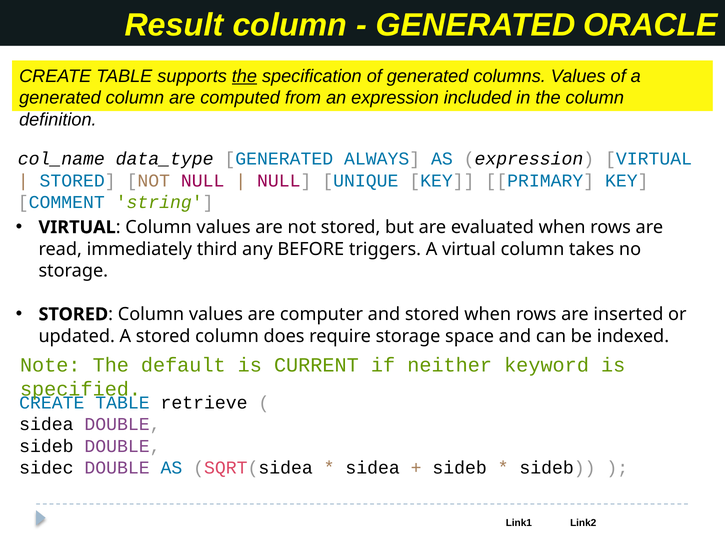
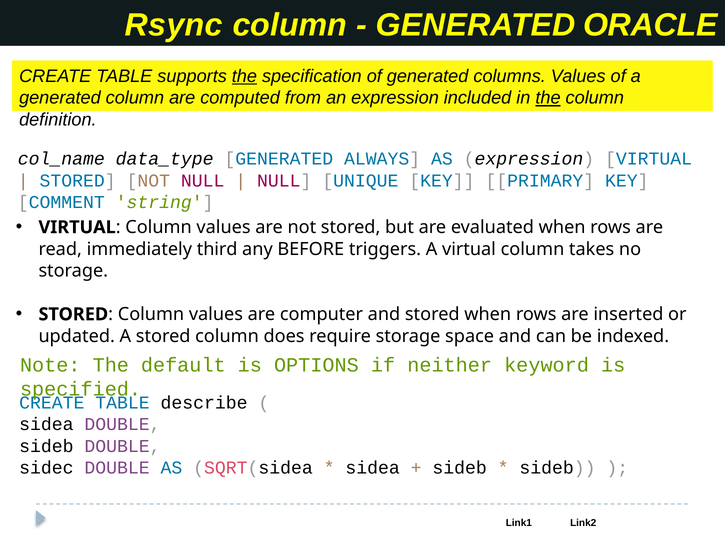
Result: Result -> Rsync
the at (548, 98) underline: none -> present
CURRENT: CURRENT -> OPTIONS
retrieve: retrieve -> describe
